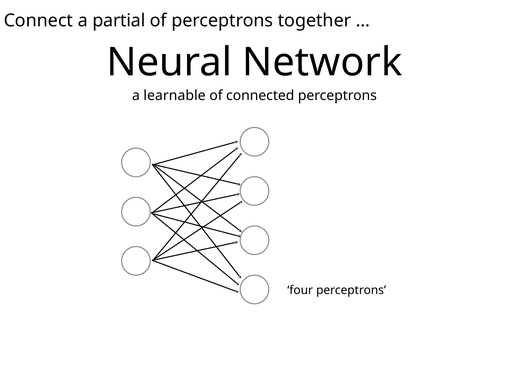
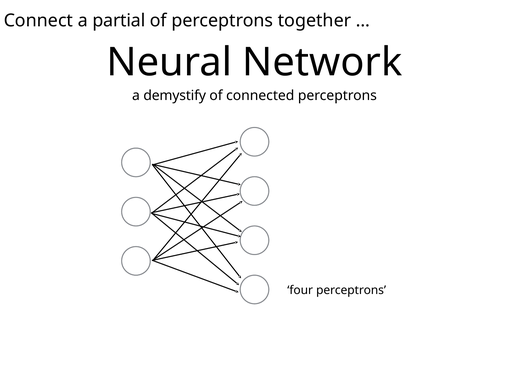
learnable: learnable -> demystify
